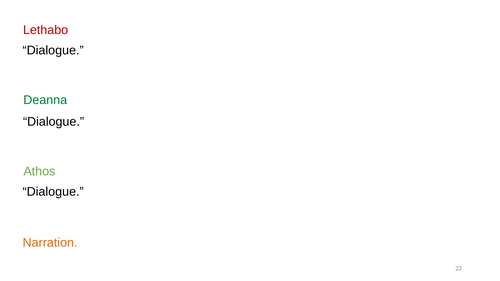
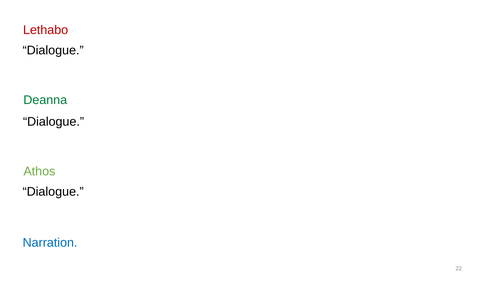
Narration colour: orange -> blue
